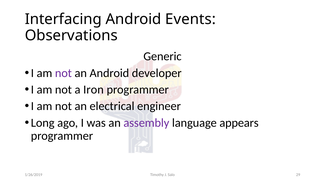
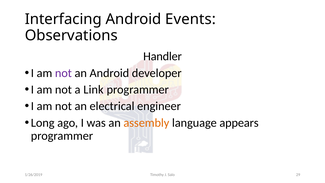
Generic: Generic -> Handler
Iron: Iron -> Link
assembly colour: purple -> orange
